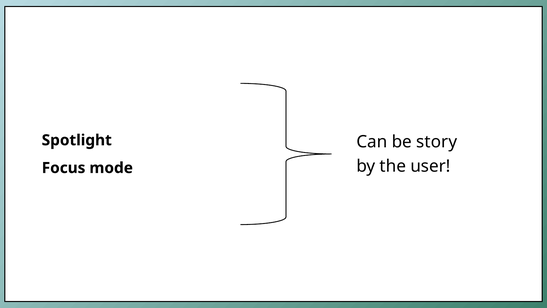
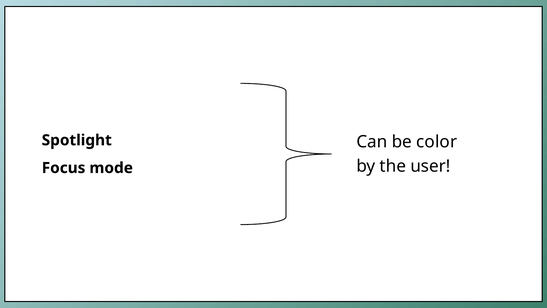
story: story -> color
